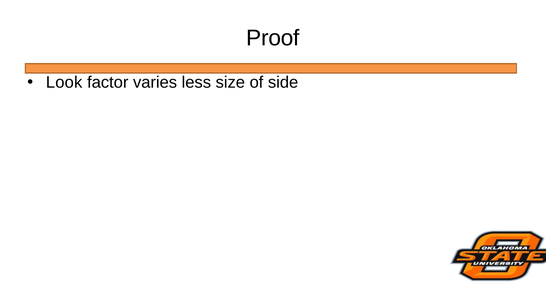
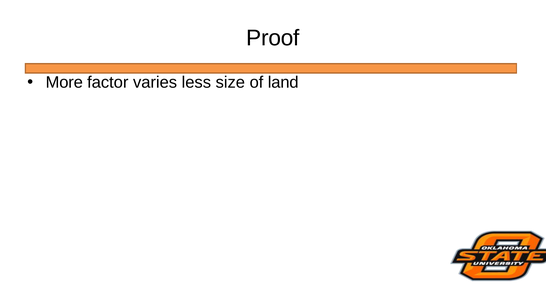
Look: Look -> More
side: side -> land
